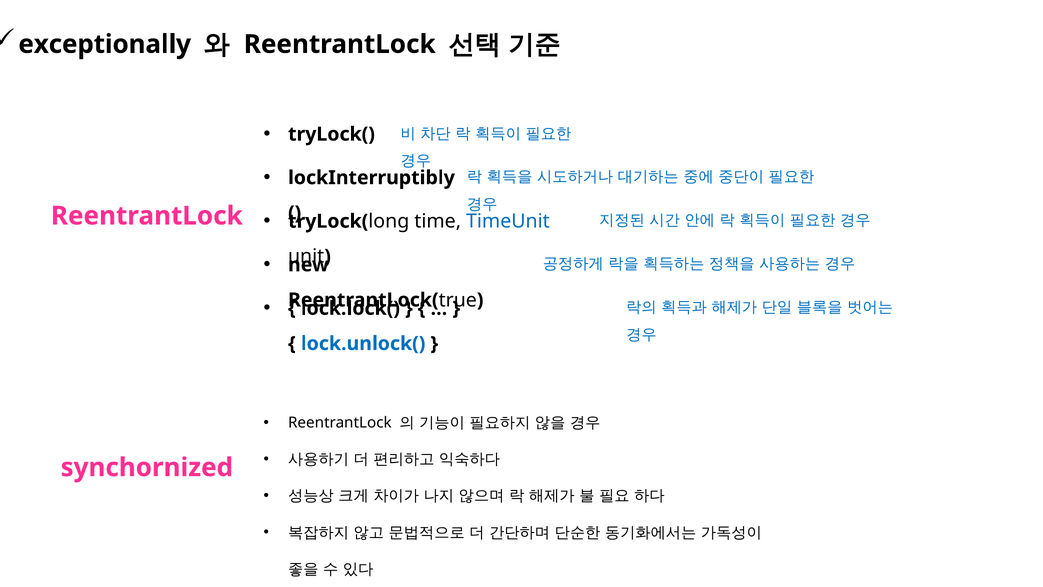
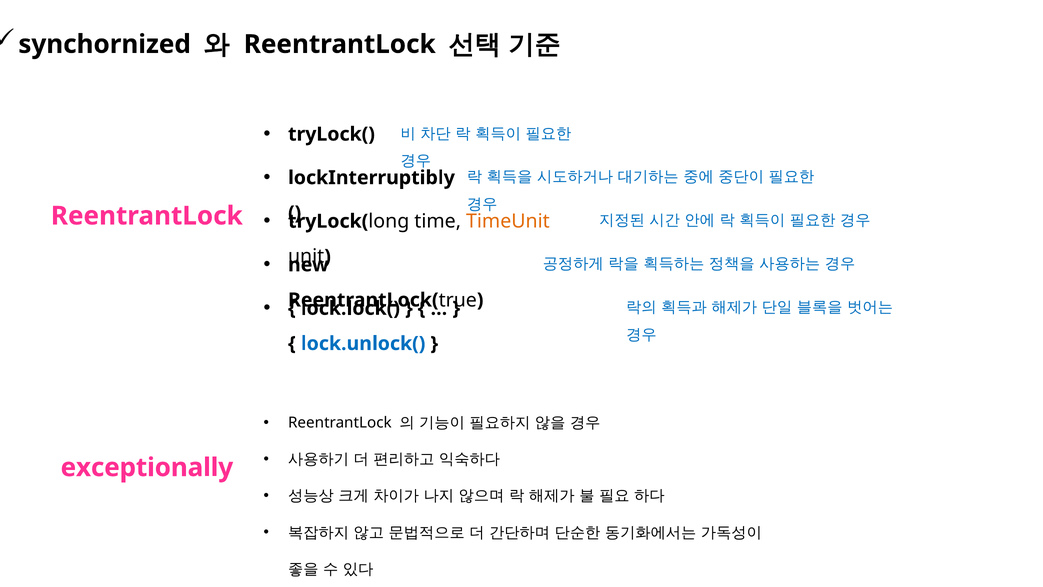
exceptionally: exceptionally -> synchornized
TimeUnit colour: blue -> orange
synchornized: synchornized -> exceptionally
